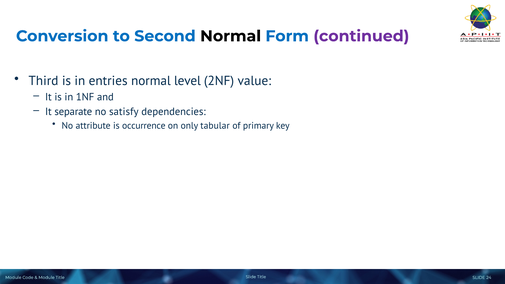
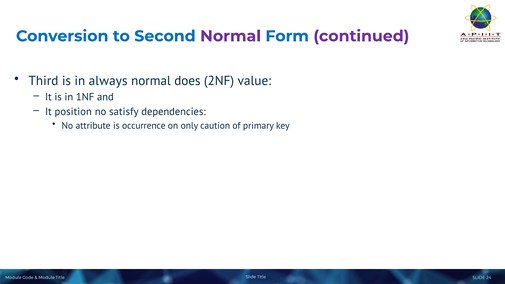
Normal at (231, 36) colour: black -> purple
entries: entries -> always
level: level -> does
separate: separate -> position
tabular: tabular -> caution
